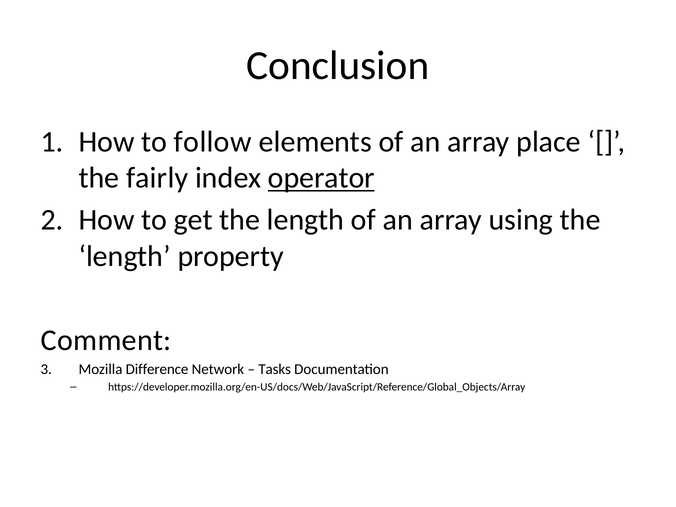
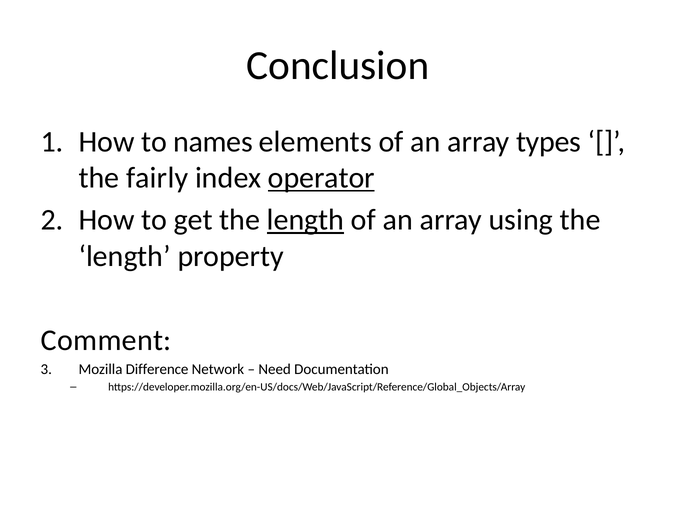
follow: follow -> names
place: place -> types
length at (306, 220) underline: none -> present
Tasks: Tasks -> Need
